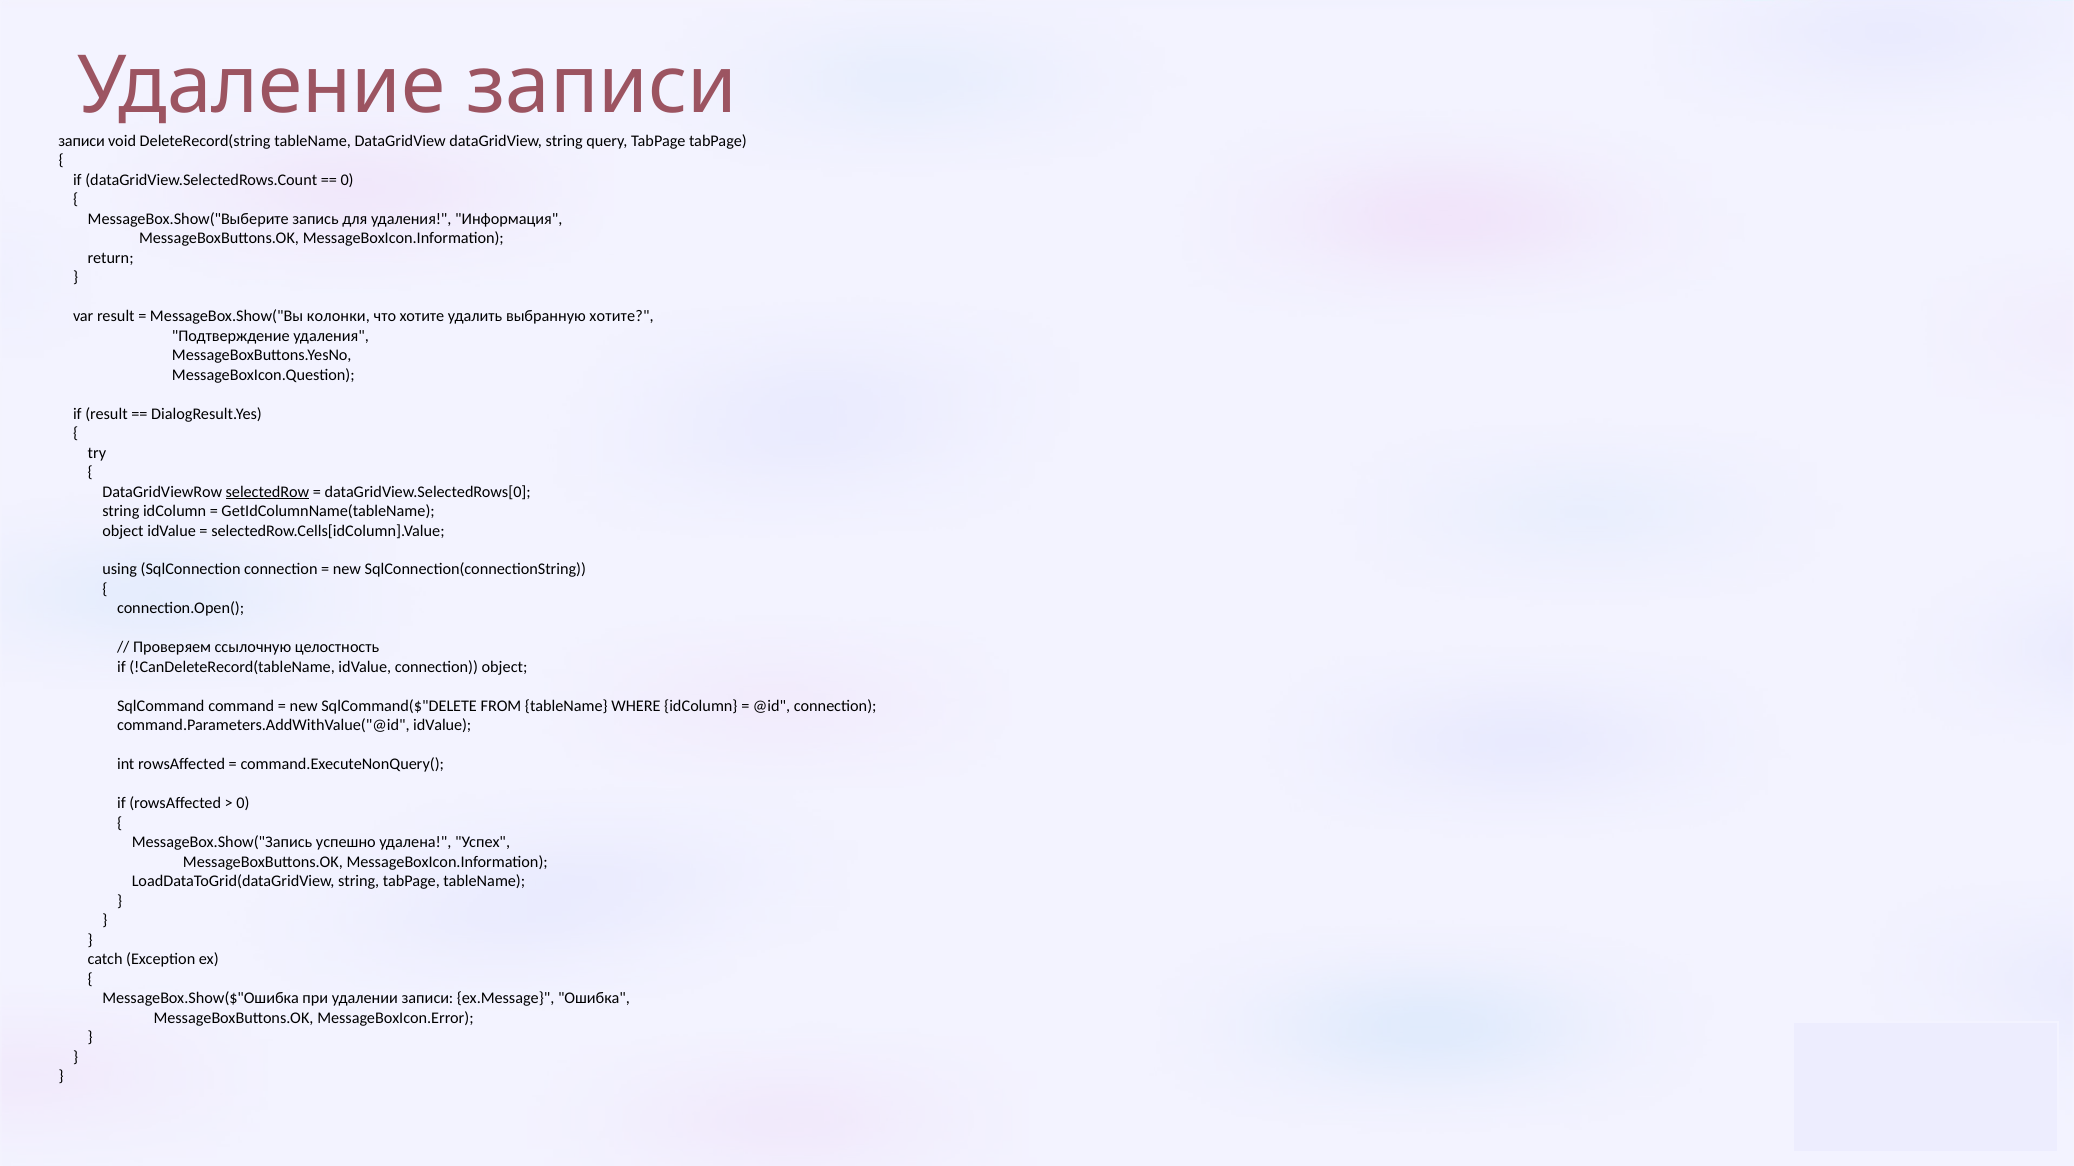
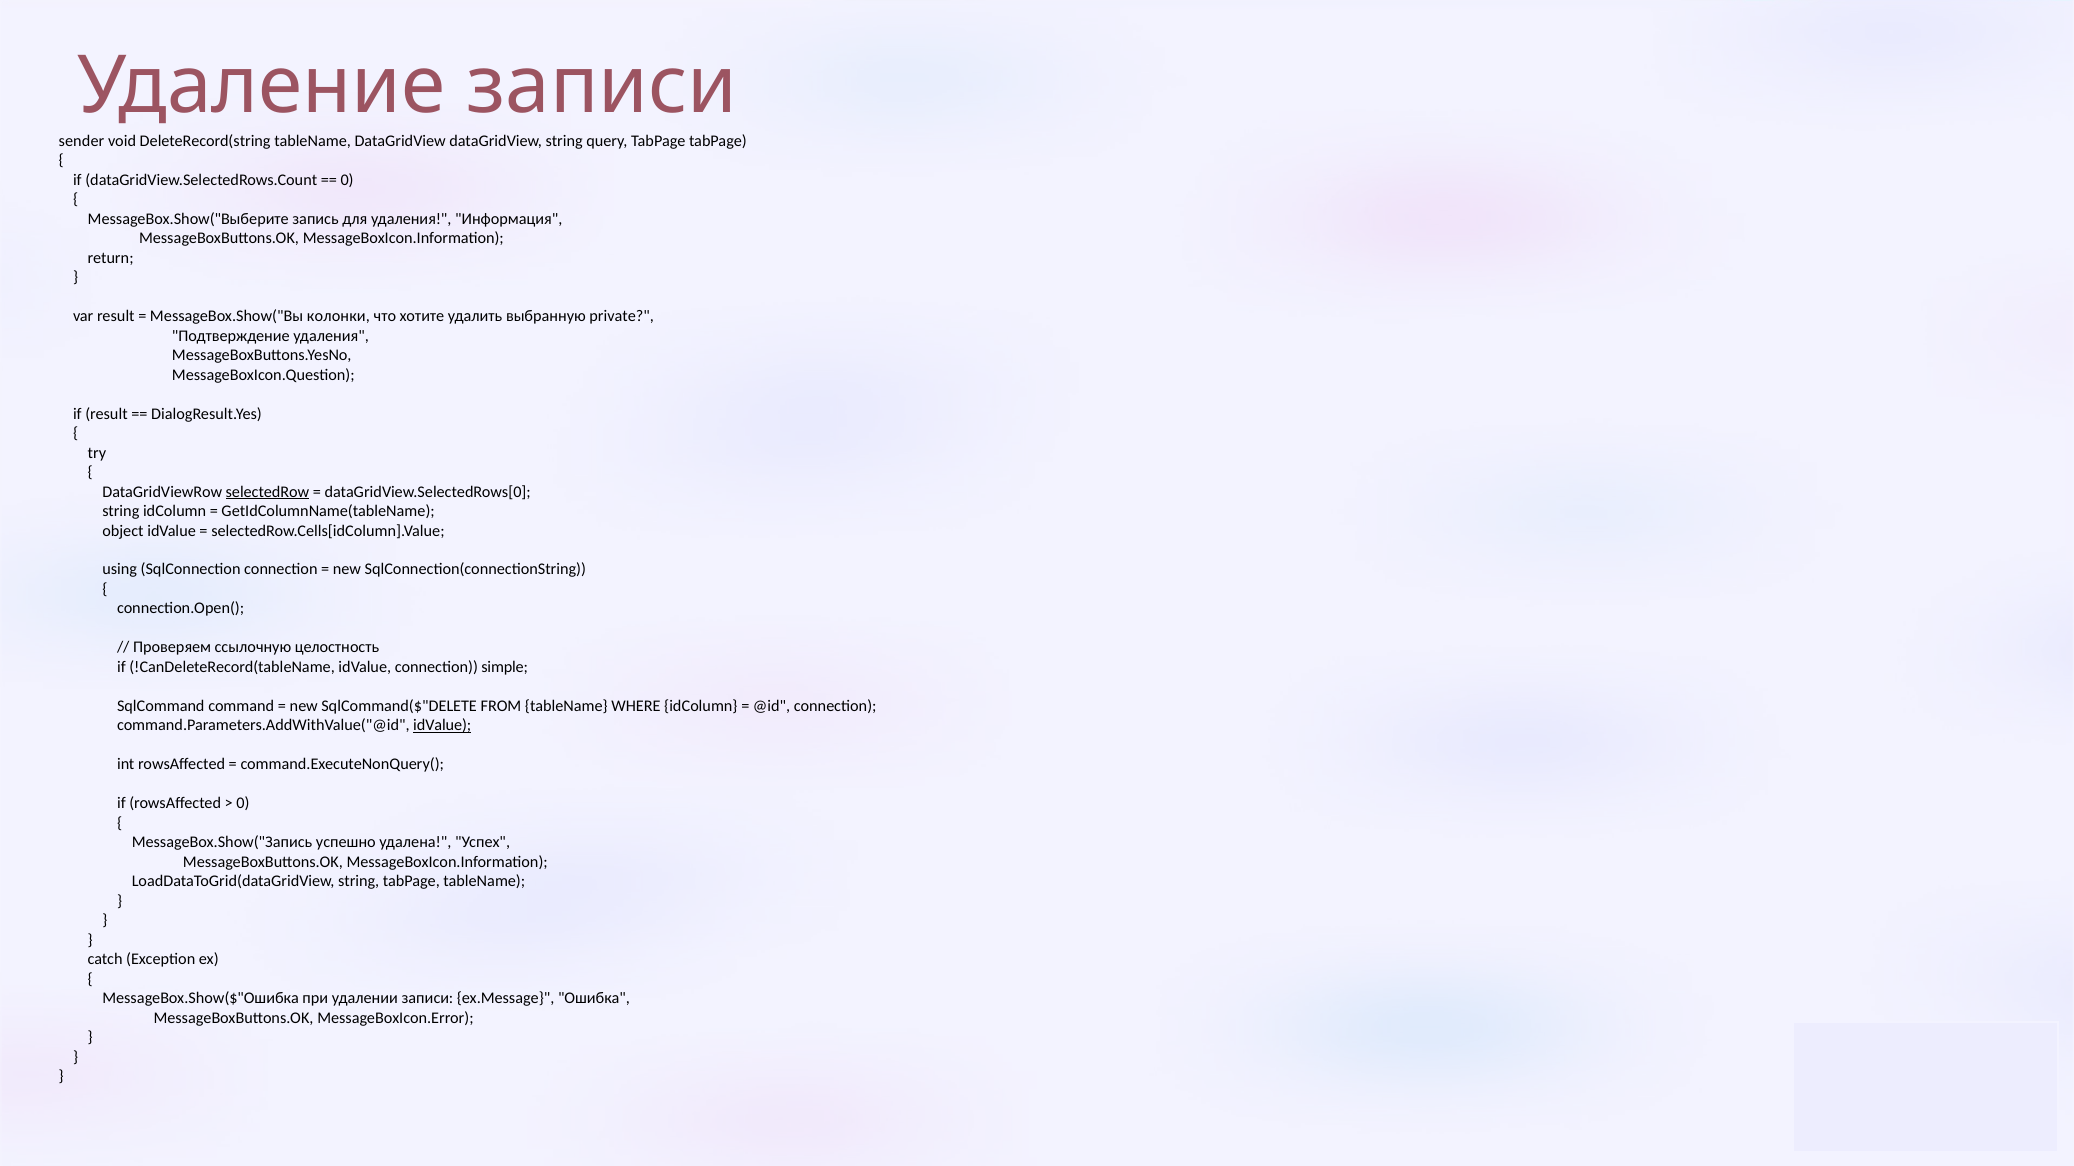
записи at (82, 141): записи -> sender
выбранную хотите: хотите -> private
connection object: object -> simple
idValue at (442, 726) underline: none -> present
